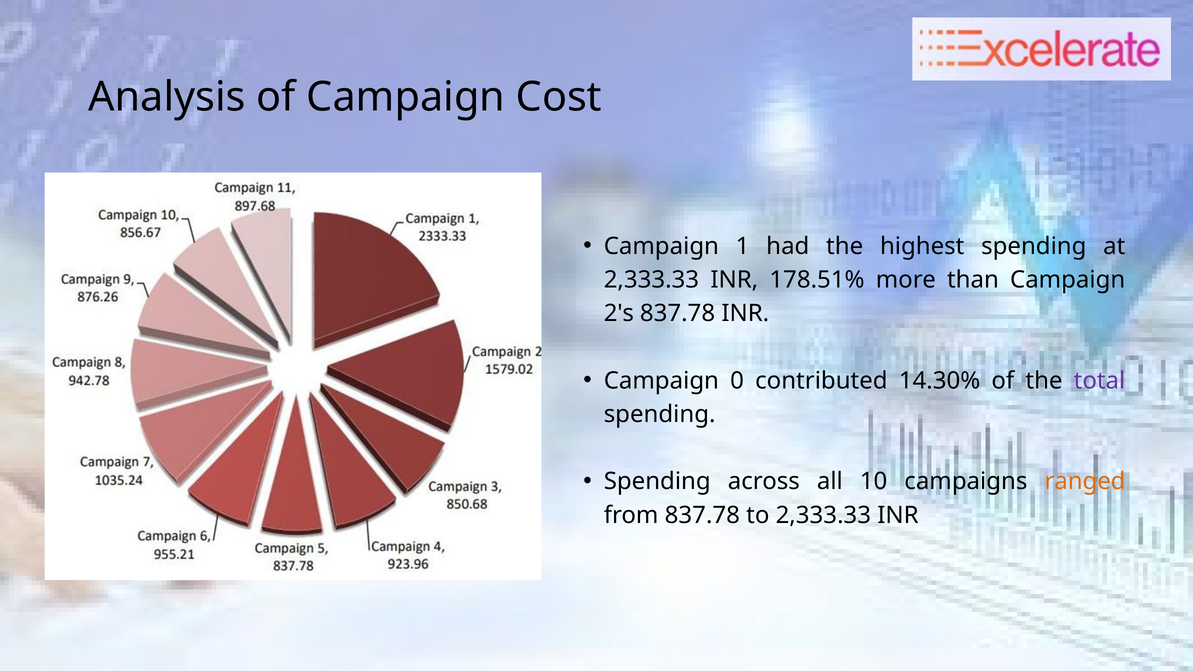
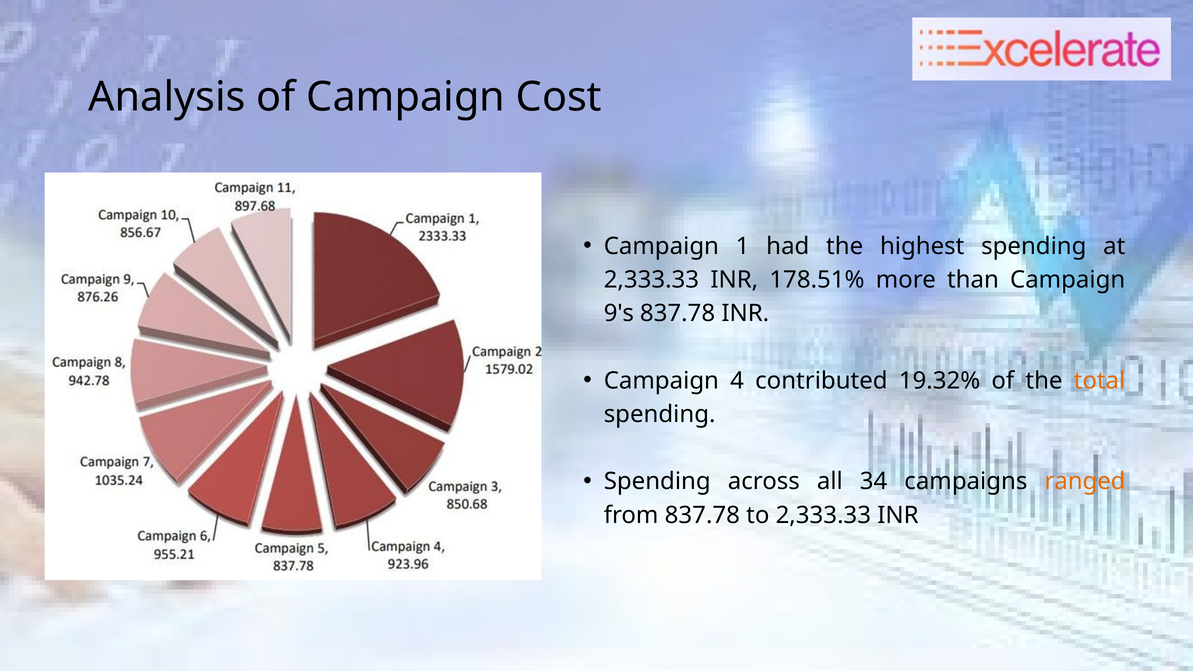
2's: 2's -> 9's
0: 0 -> 4
14.30%: 14.30% -> 19.32%
total colour: purple -> orange
10: 10 -> 34
